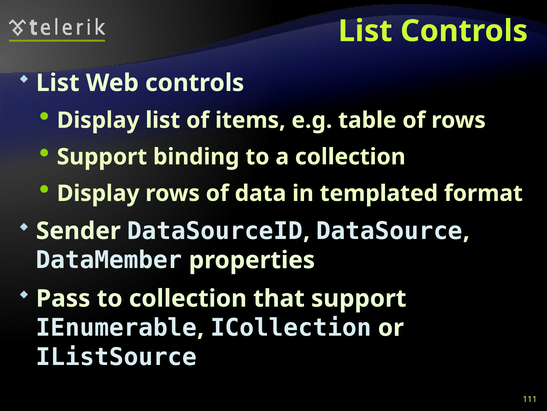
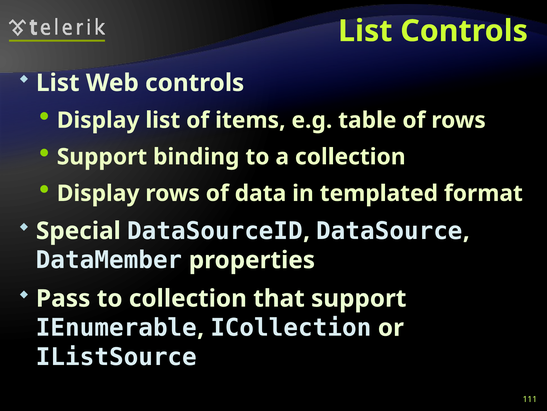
Sender: Sender -> Special
